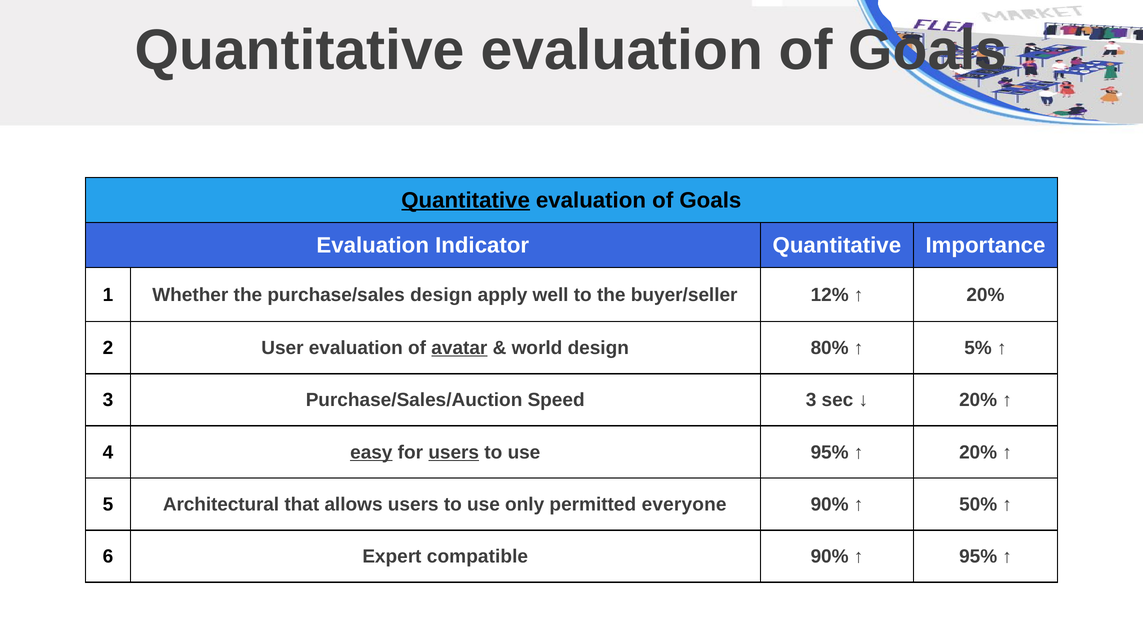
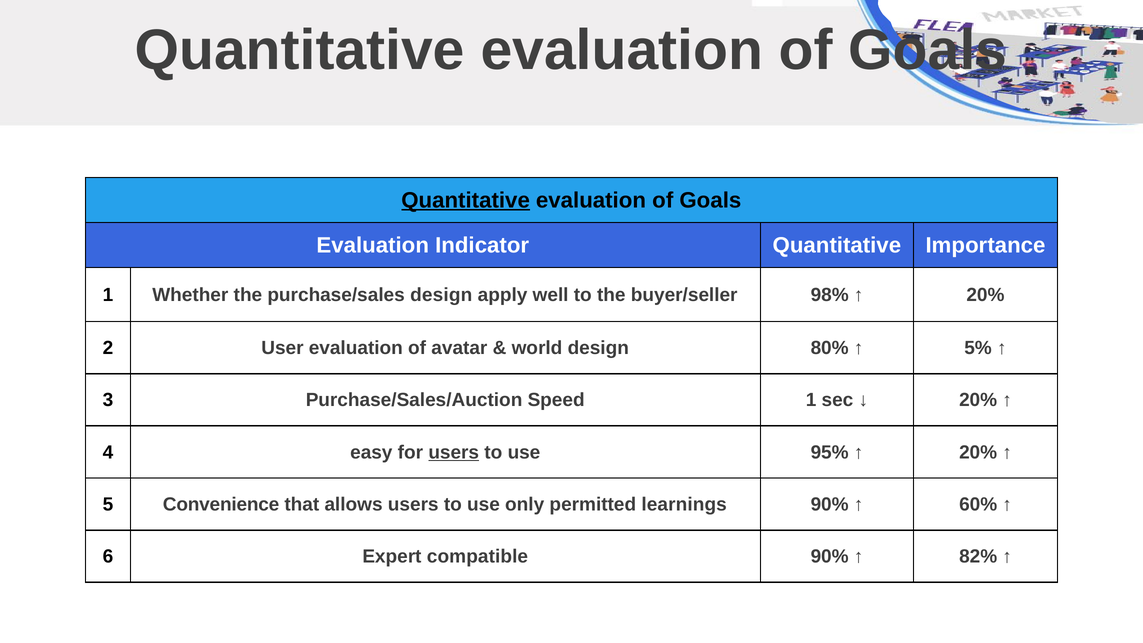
12%: 12% -> 98%
avatar underline: present -> none
Speed 3: 3 -> 1
easy underline: present -> none
Architectural: Architectural -> Convenience
everyone: everyone -> learnings
50%: 50% -> 60%
95% at (978, 557): 95% -> 82%
